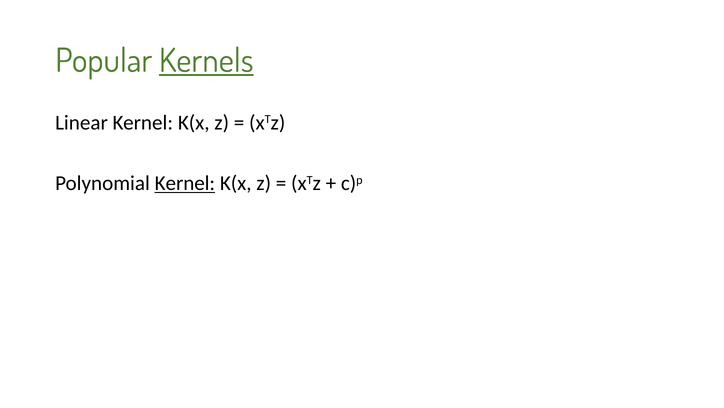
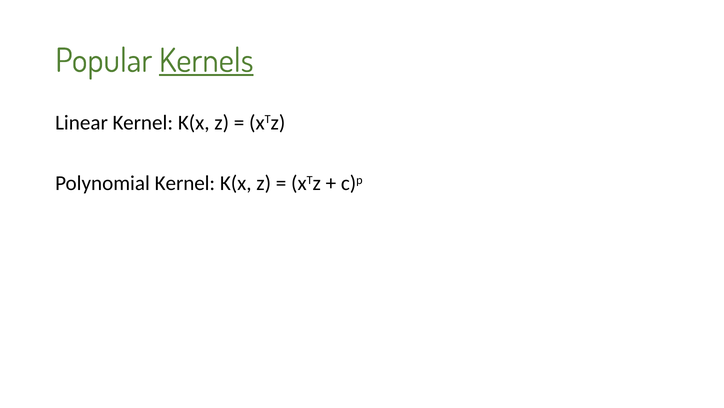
Kernel at (185, 183) underline: present -> none
